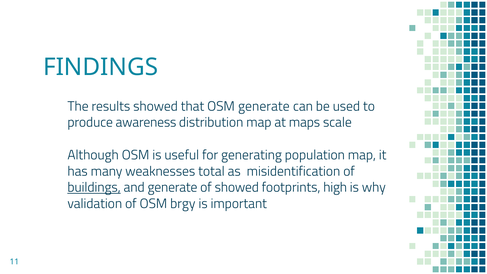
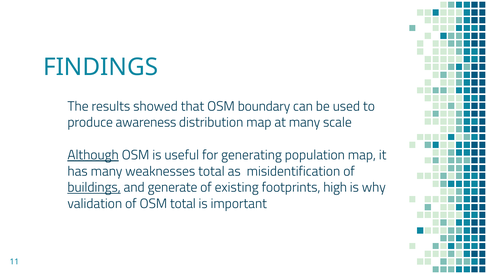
OSM generate: generate -> boundary
at maps: maps -> many
Although underline: none -> present
of showed: showed -> existing
OSM brgy: brgy -> total
